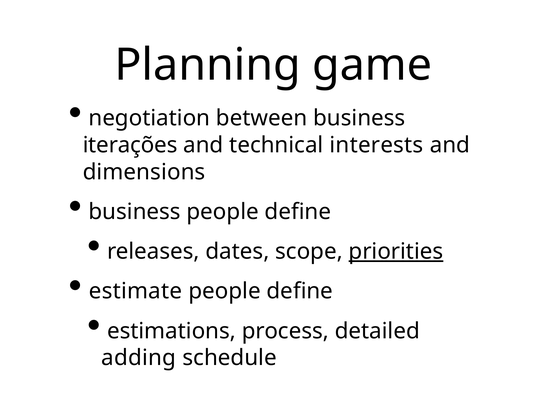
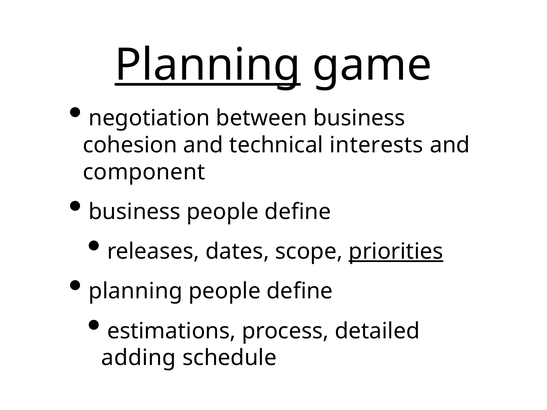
Planning at (208, 65) underline: none -> present
iterações: iterações -> cohesion
dimensions: dimensions -> component
estimate at (135, 291): estimate -> planning
